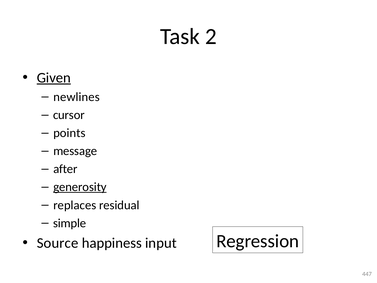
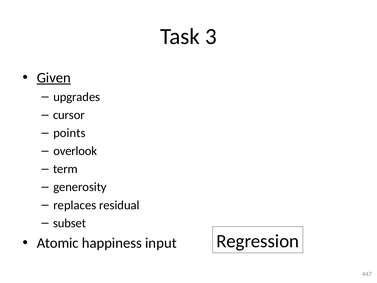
2: 2 -> 3
newlines: newlines -> upgrades
message: message -> overlook
after: after -> term
generosity underline: present -> none
simple: simple -> subset
Source: Source -> Atomic
